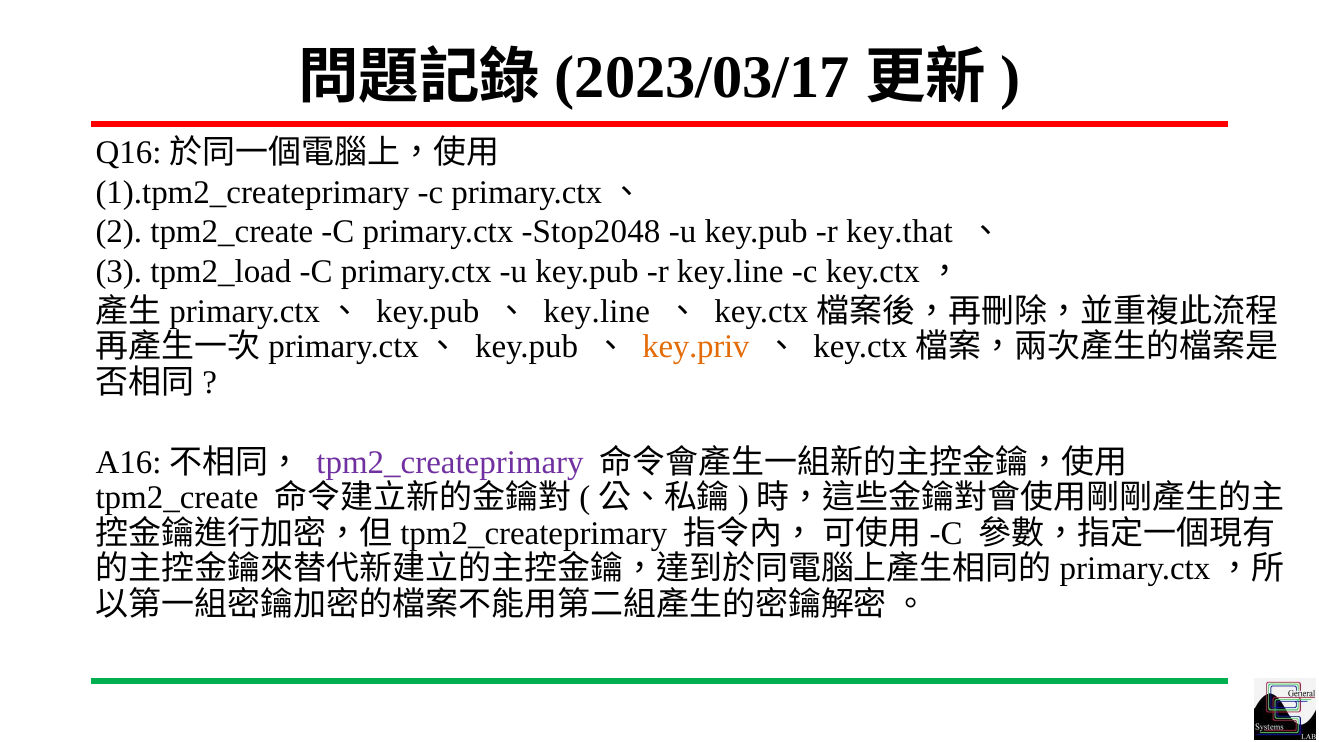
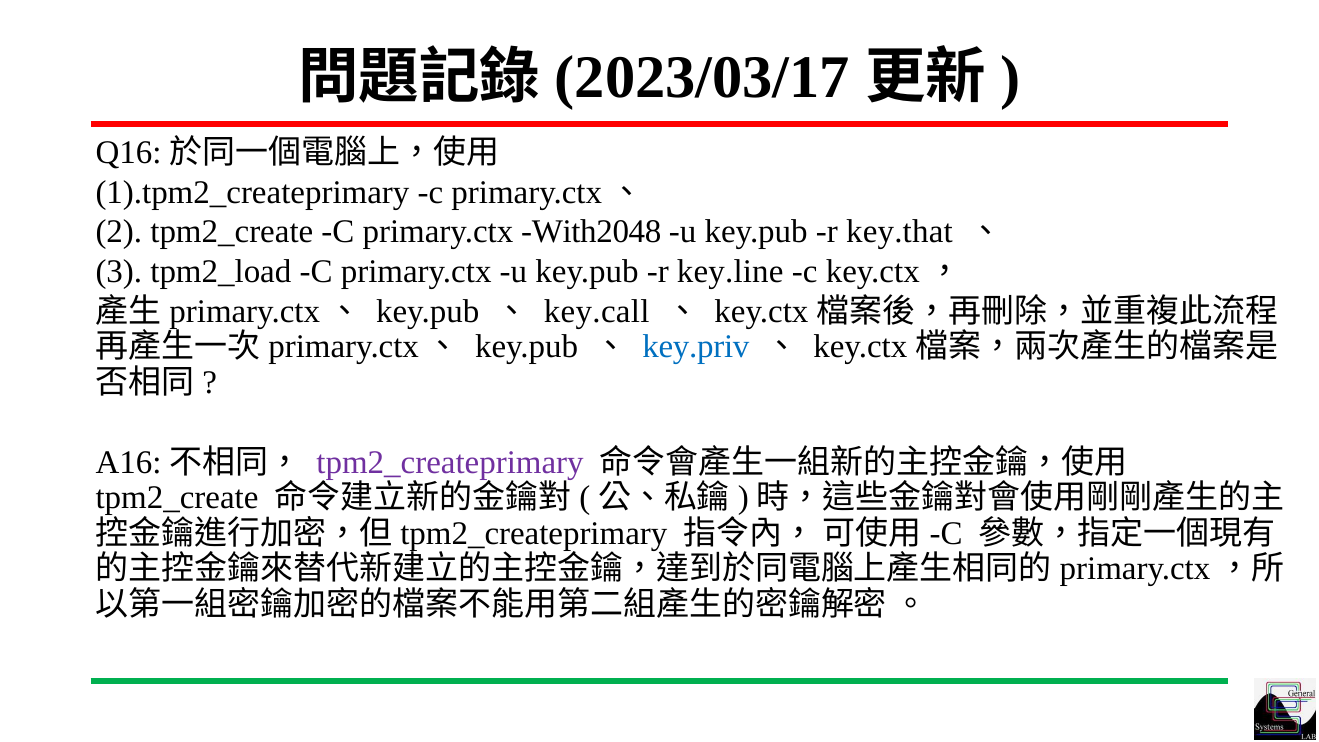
Stop2048: Stop2048 -> With2048
key.line at (597, 311): key.line -> key.call
key.priv colour: orange -> blue
